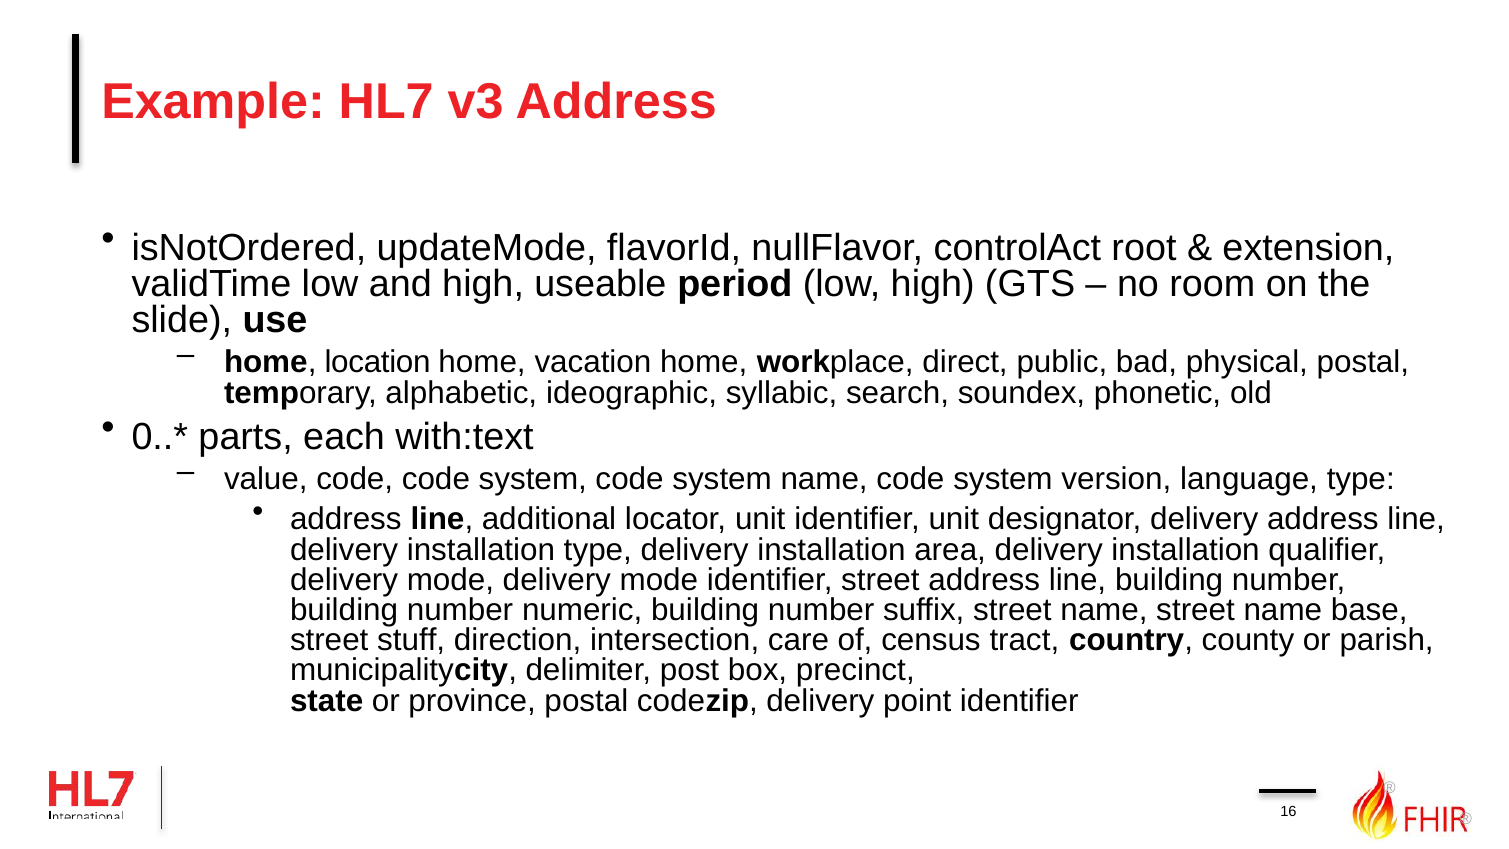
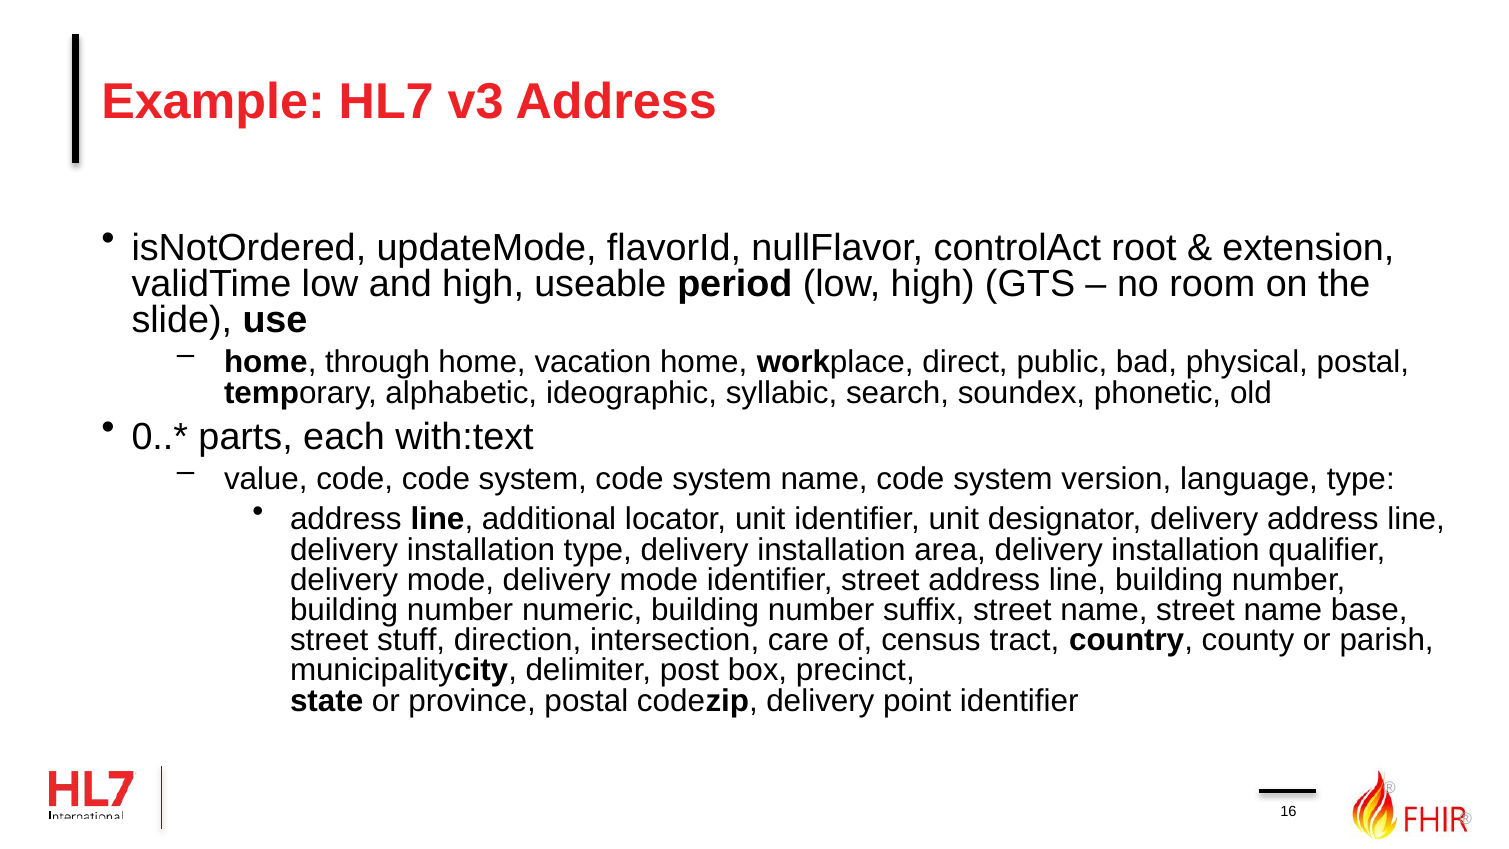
location: location -> through
